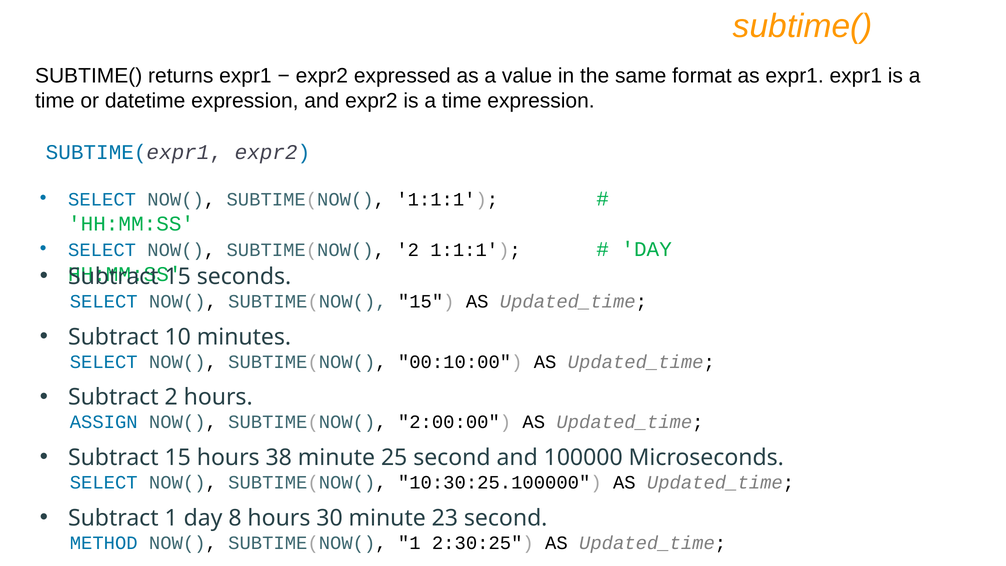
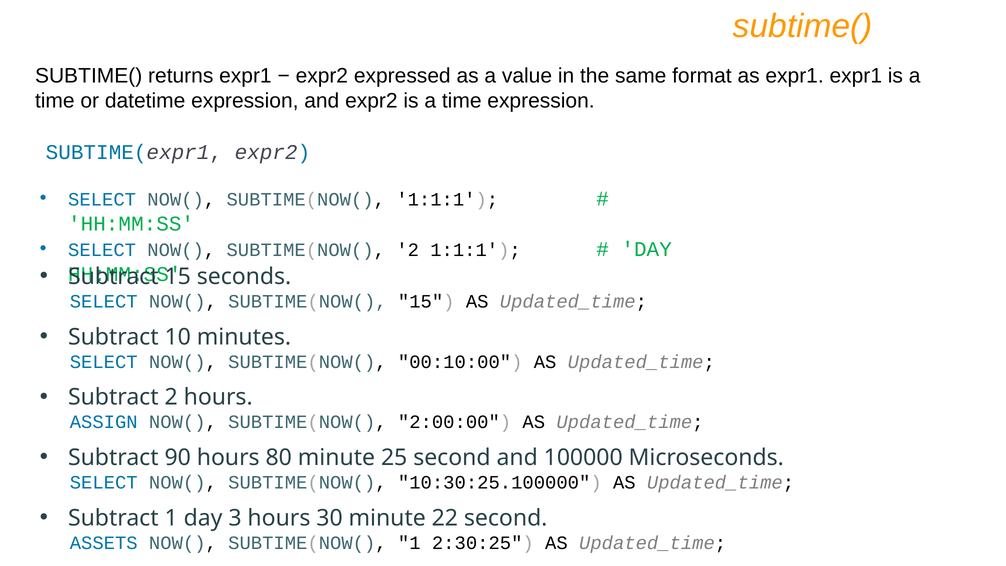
15 at (178, 458): 15 -> 90
38: 38 -> 80
8: 8 -> 3
23: 23 -> 22
METHOD: METHOD -> ASSETS
